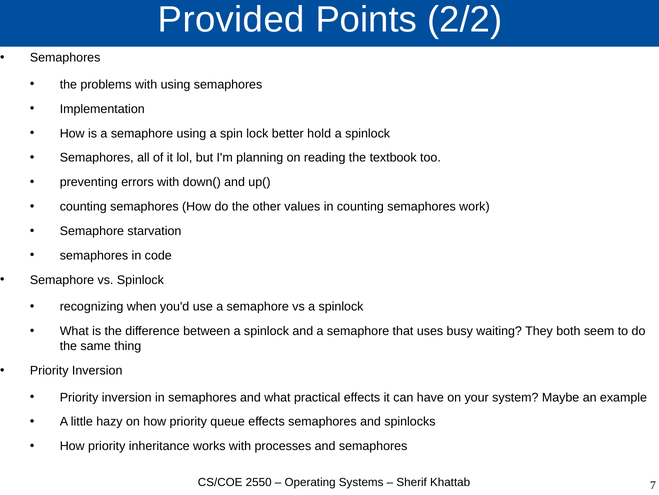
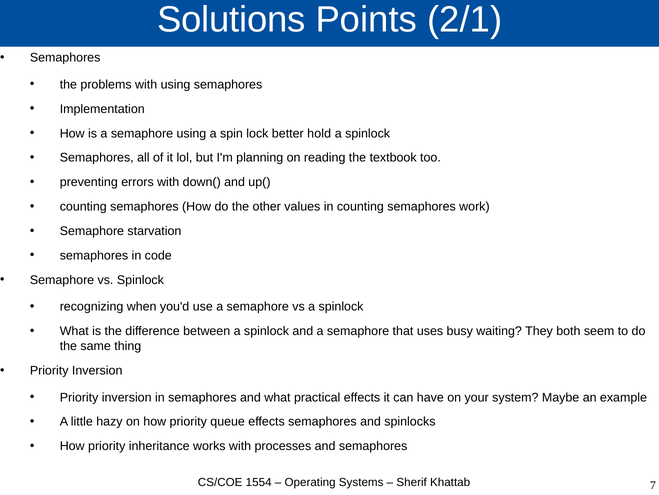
Provided: Provided -> Solutions
2/2: 2/2 -> 2/1
2550: 2550 -> 1554
